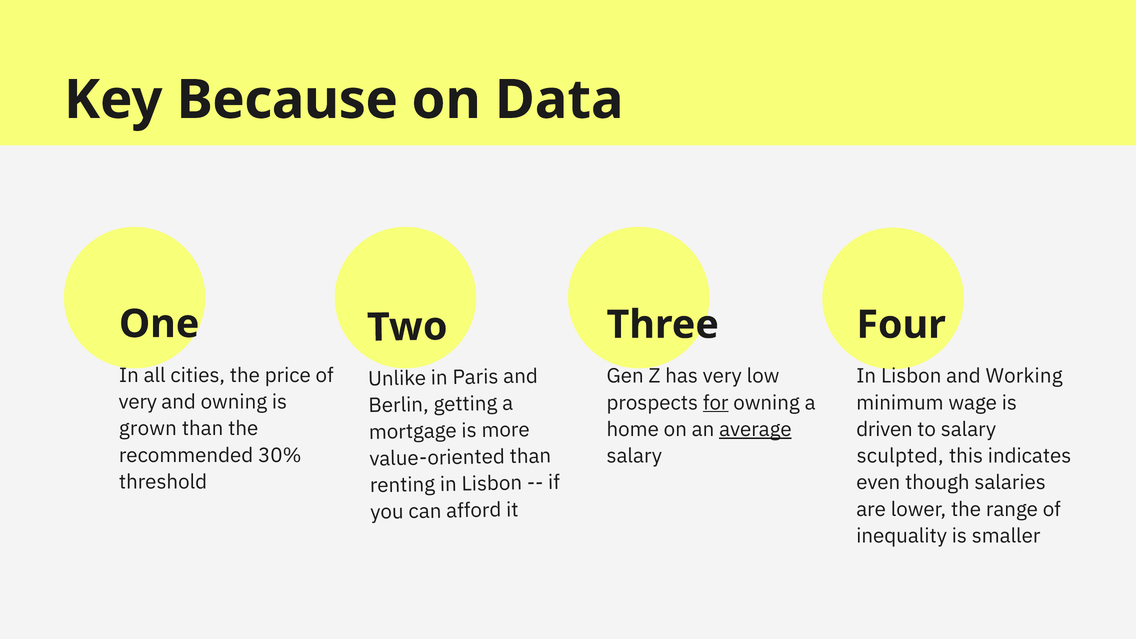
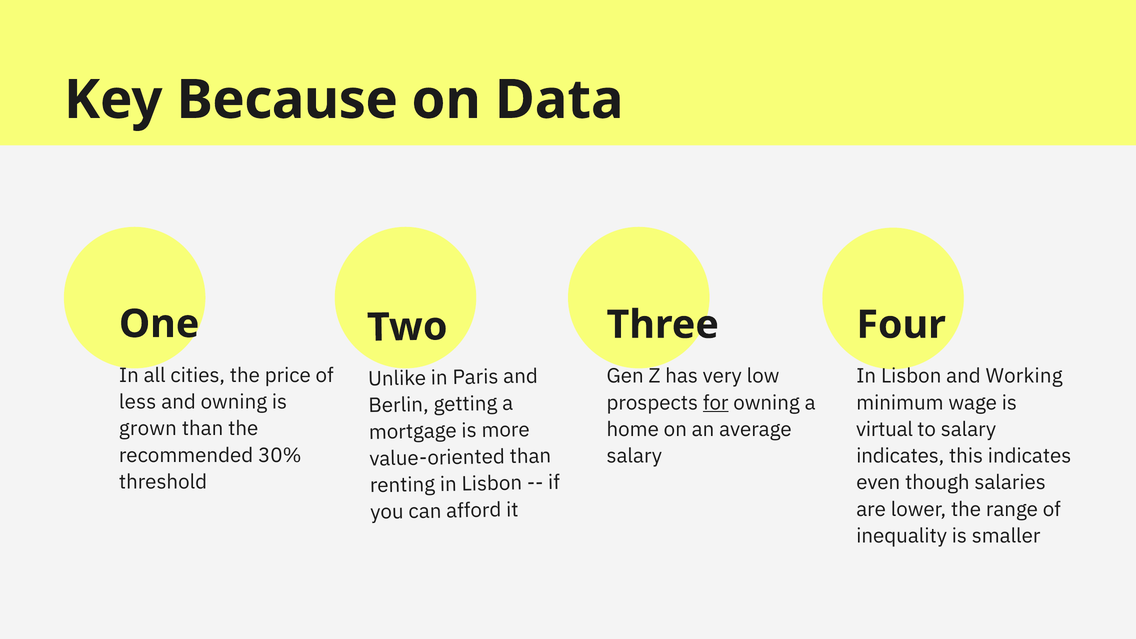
very at (138, 402): very -> less
average underline: present -> none
driven: driven -> virtual
sculpted at (900, 456): sculpted -> indicates
